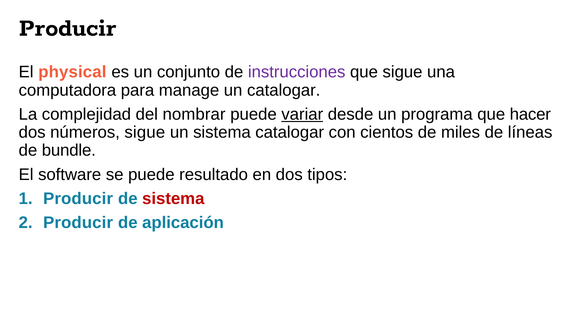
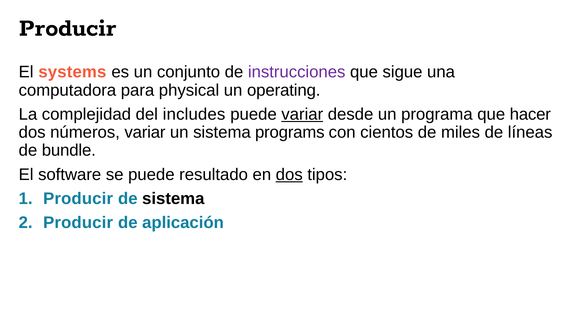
physical: physical -> systems
manage: manage -> physical
un catalogar: catalogar -> operating
nombrar: nombrar -> includes
números sigue: sigue -> variar
sistema catalogar: catalogar -> programs
dos at (289, 174) underline: none -> present
sistema at (173, 199) colour: red -> black
